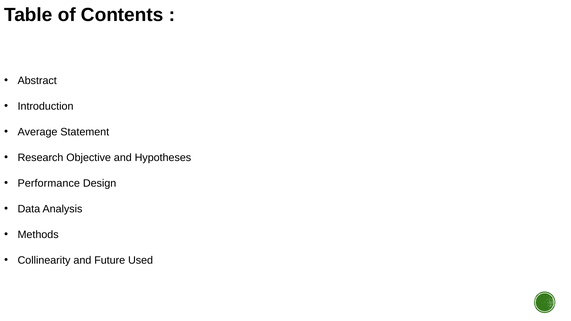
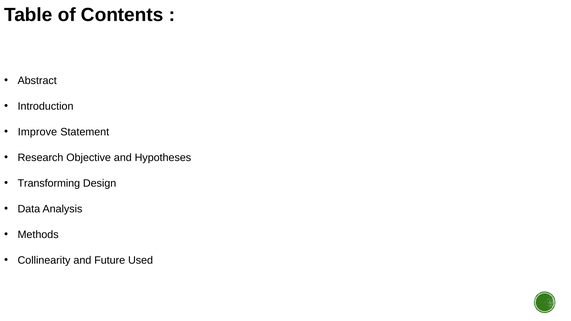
Average: Average -> Improve
Performance: Performance -> Transforming
